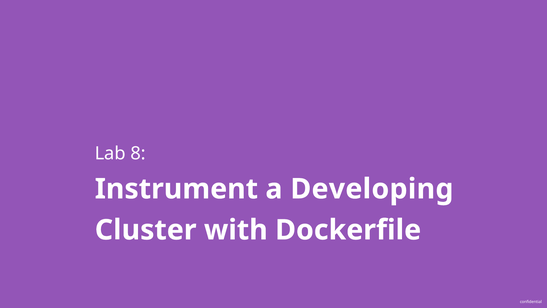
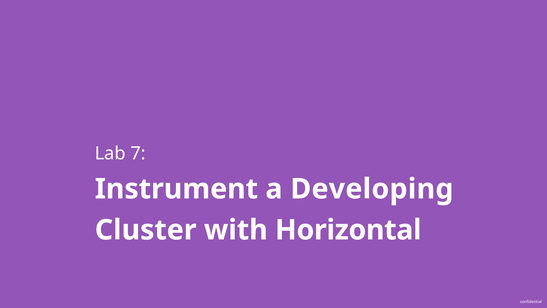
8: 8 -> 7
Dockerfile: Dockerfile -> Horizontal
